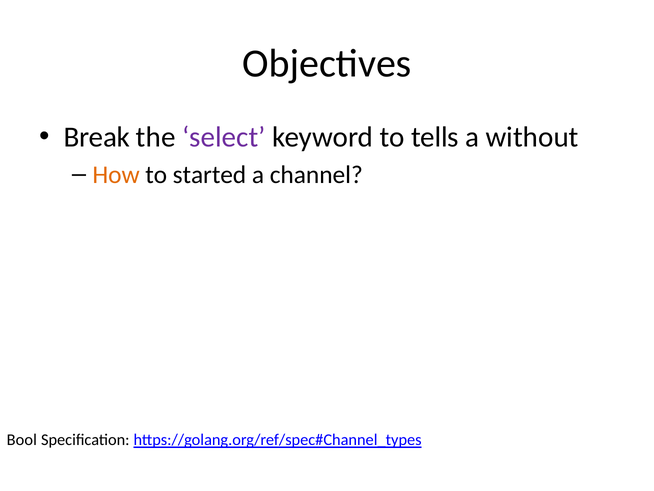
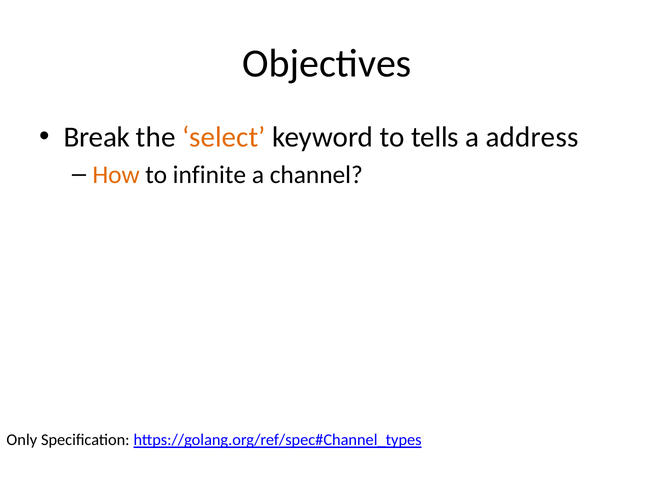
select colour: purple -> orange
without: without -> address
started: started -> infinite
Bool: Bool -> Only
